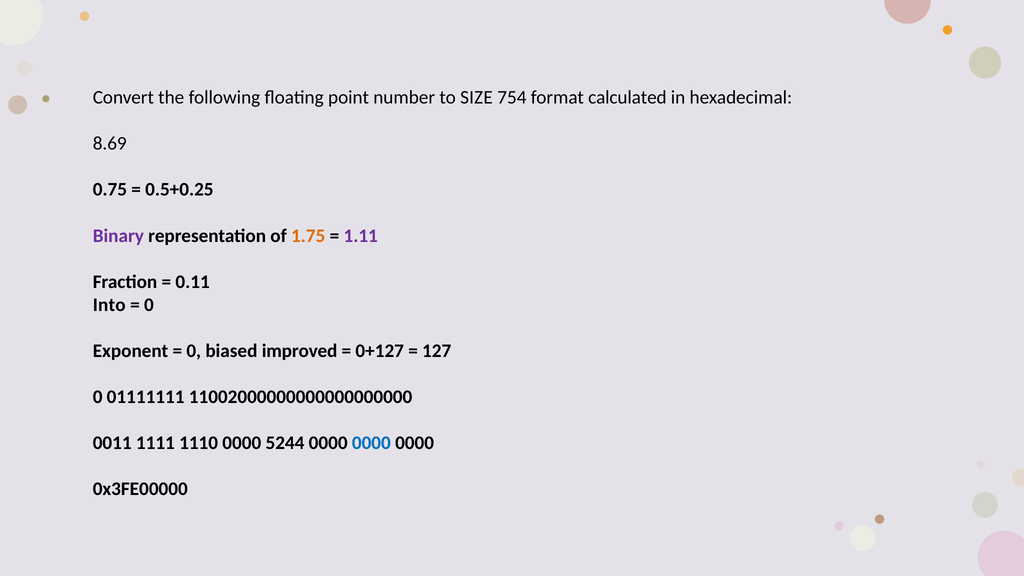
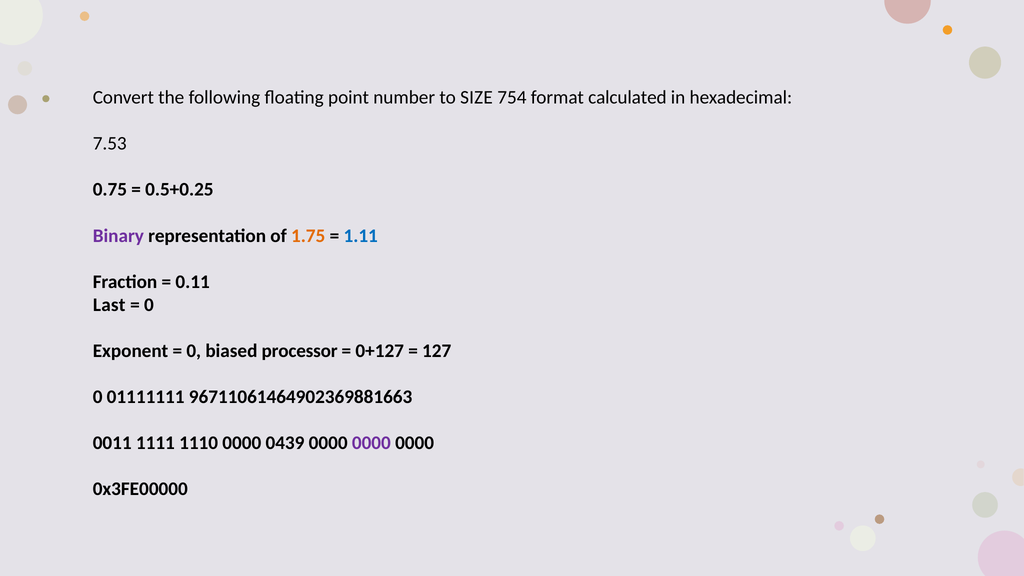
8.69: 8.69 -> 7.53
1.11 colour: purple -> blue
Into: Into -> Last
improved: improved -> processor
11002000000000000000000: 11002000000000000000000 -> 96711061464902369881663
5244: 5244 -> 0439
0000 at (371, 443) colour: blue -> purple
